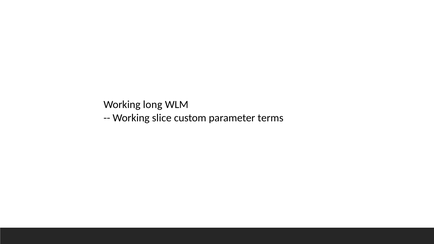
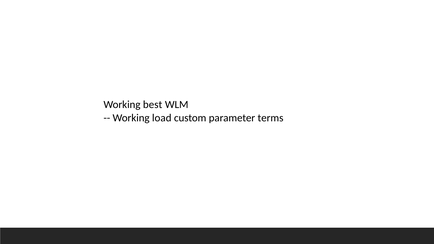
long: long -> best
slice: slice -> load
